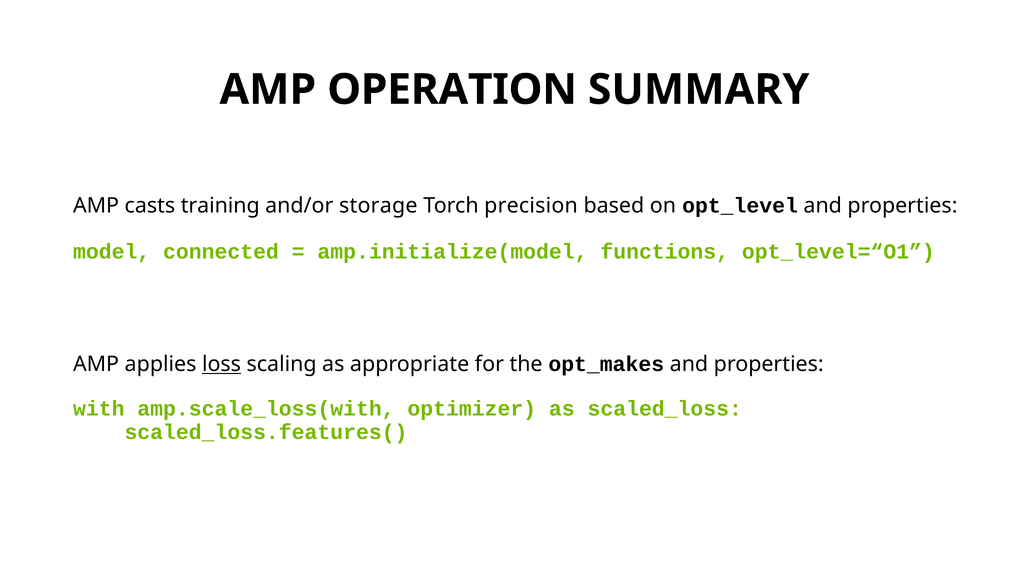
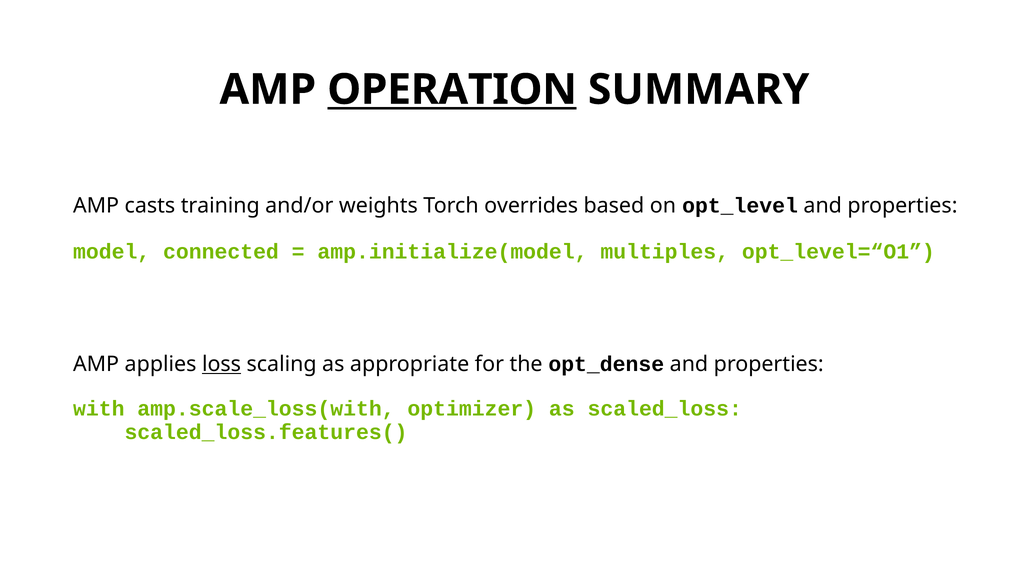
OPERATION underline: none -> present
storage: storage -> weights
precision: precision -> overrides
functions: functions -> multiples
opt_makes: opt_makes -> opt_dense
